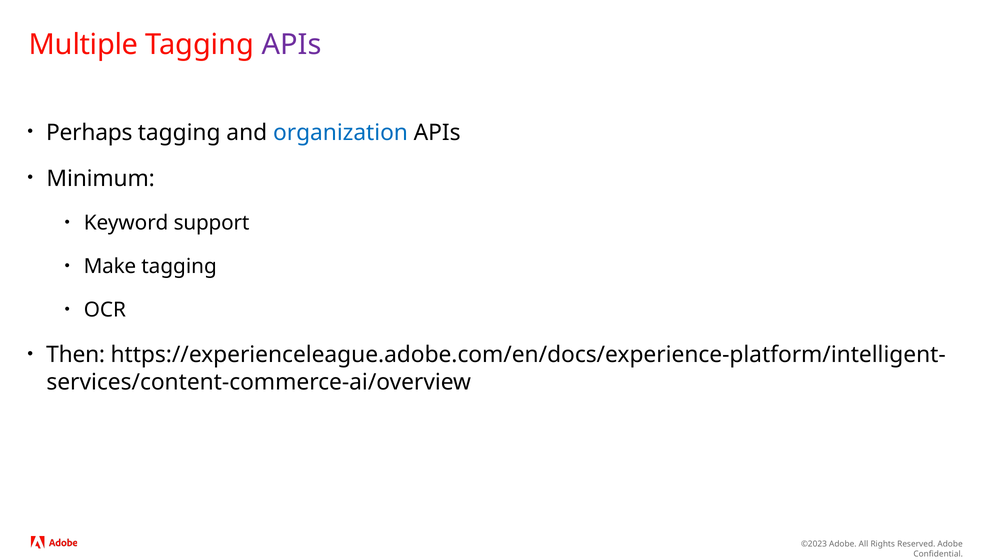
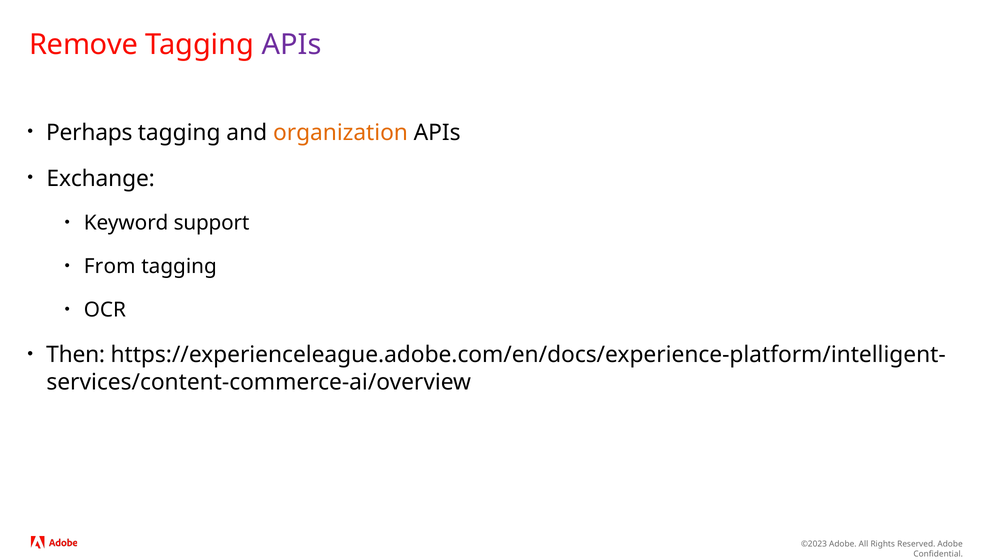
Multiple: Multiple -> Remove
organization colour: blue -> orange
Minimum: Minimum -> Exchange
Make: Make -> From
